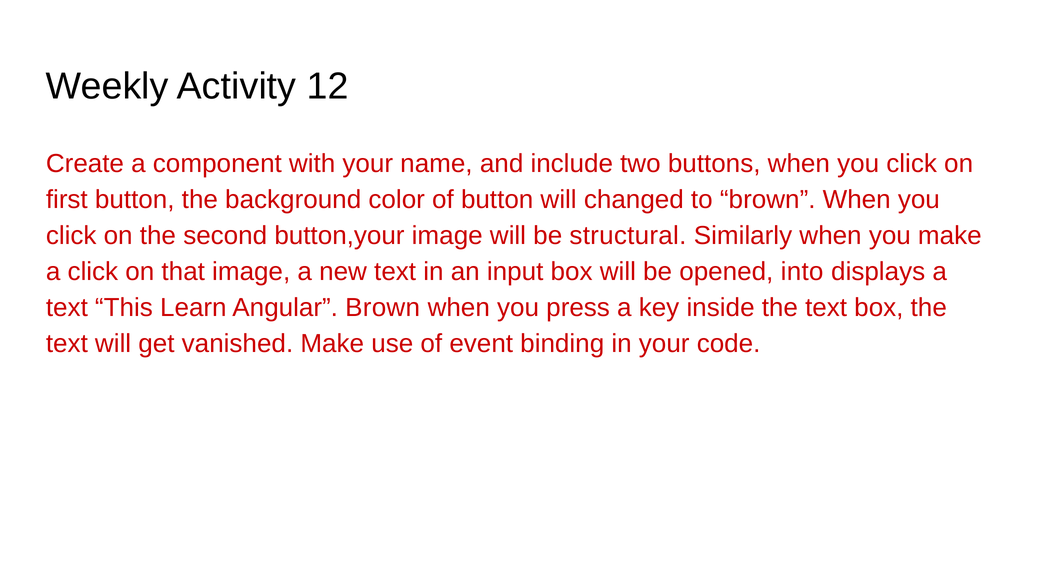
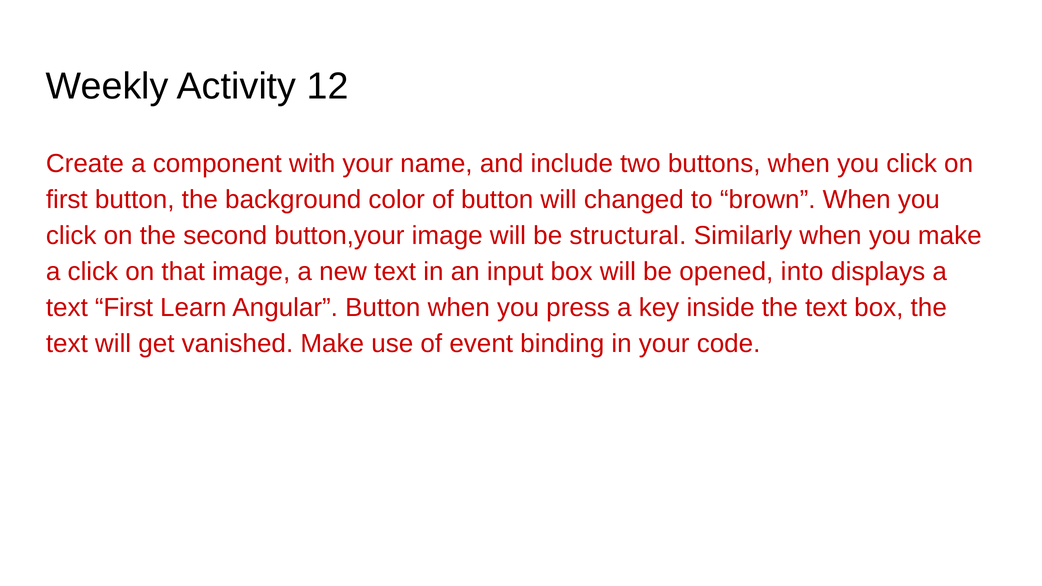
text This: This -> First
Angular Brown: Brown -> Button
